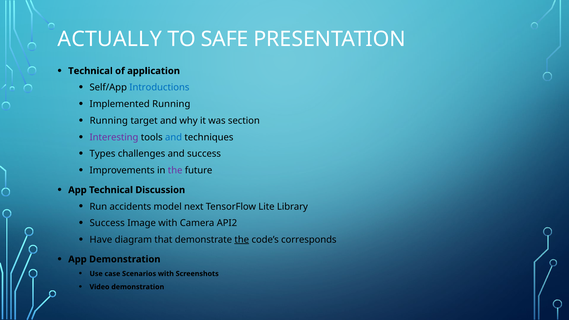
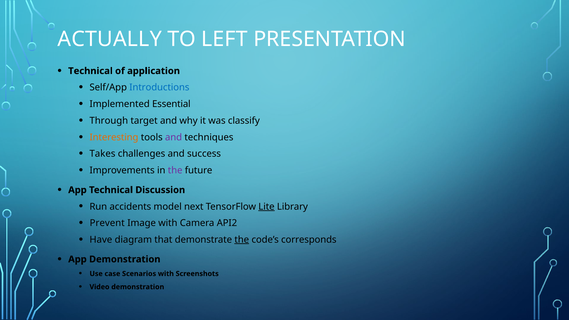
SAFE: SAFE -> LEFT
Implemented Running: Running -> Essential
Running at (109, 121): Running -> Through
section: section -> classify
Interesting colour: purple -> orange
and at (174, 137) colour: blue -> purple
Types: Types -> Takes
Lite underline: none -> present
Success at (107, 223): Success -> Prevent
